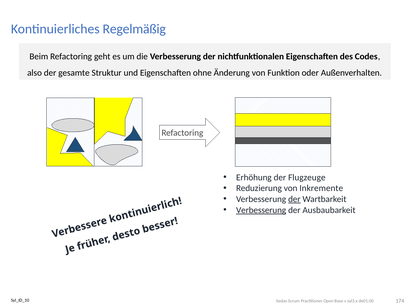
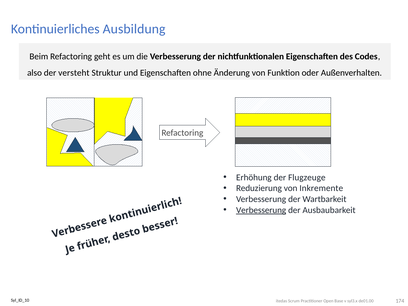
Regelmäßig: Regelmäßig -> Ausbildung
gesamte: gesamte -> versteht
der at (294, 199) underline: present -> none
